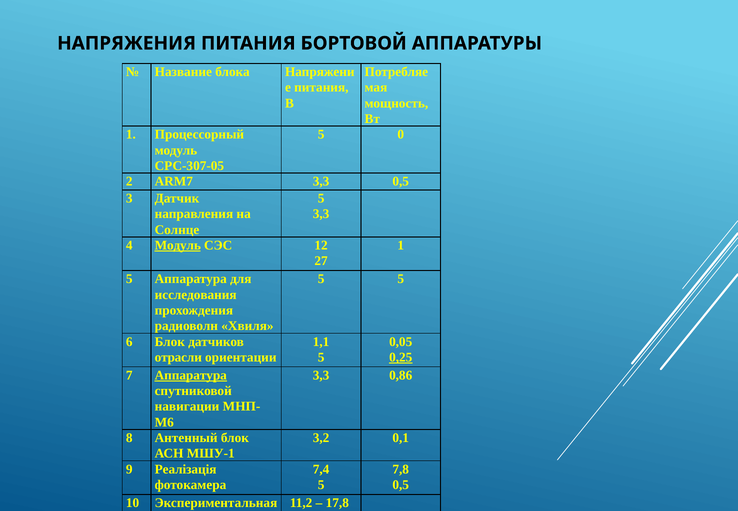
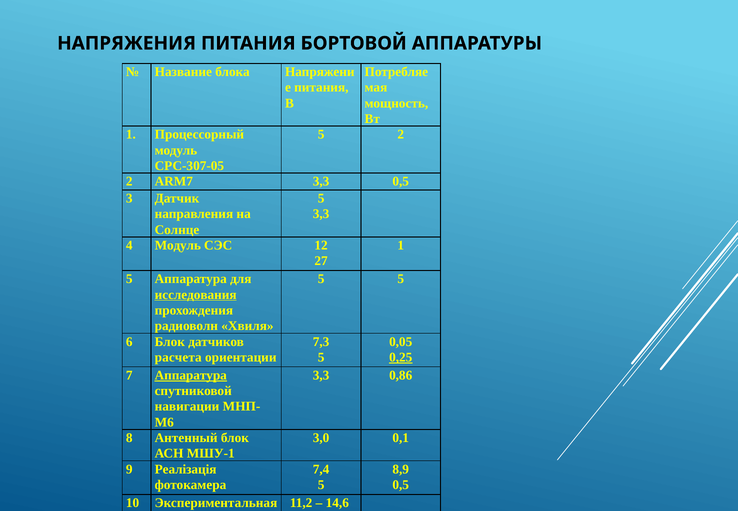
5 0: 0 -> 2
Модуль at (178, 245) underline: present -> none
исследования underline: none -> present
1,1: 1,1 -> 7,3
отрасли: отрасли -> расчета
3,2: 3,2 -> 3,0
7,8: 7,8 -> 8,9
17,8: 17,8 -> 14,6
